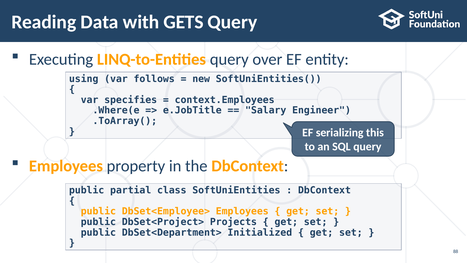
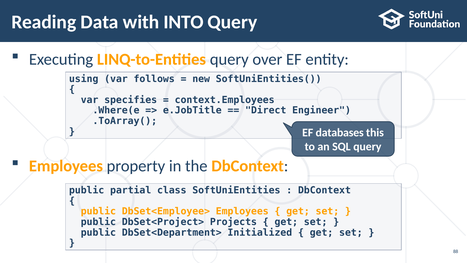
GETS: GETS -> INTO
Salary: Salary -> Direct
serializing: serializing -> databases
